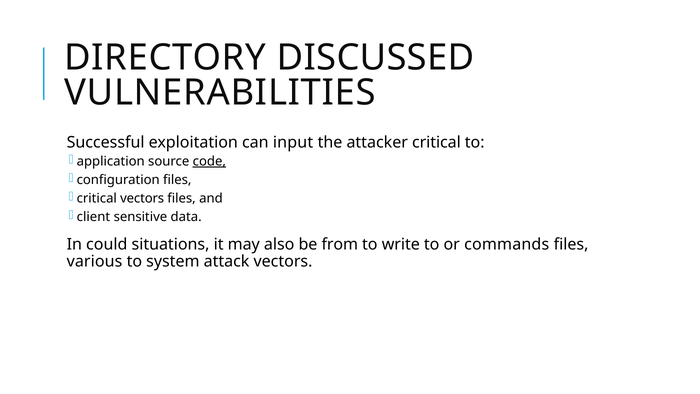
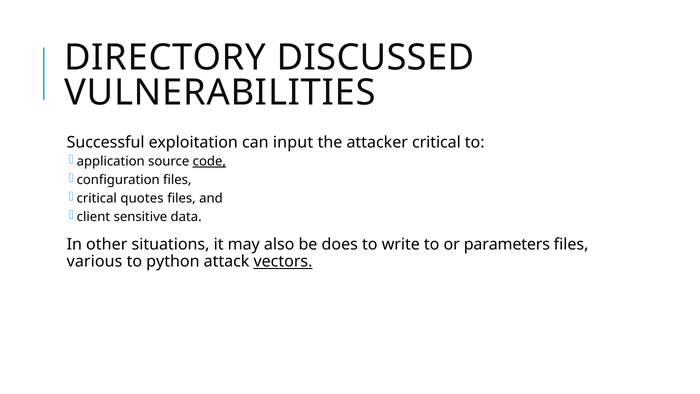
critical vectors: vectors -> quotes
could: could -> other
from: from -> does
commands: commands -> parameters
system: system -> python
vectors at (283, 262) underline: none -> present
